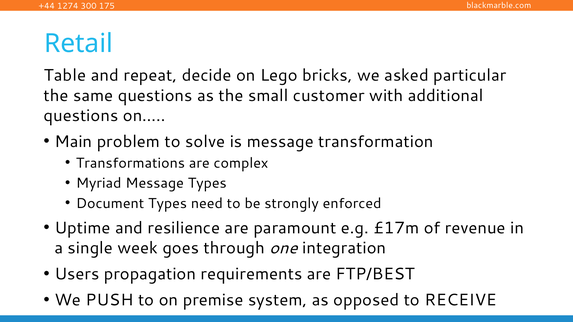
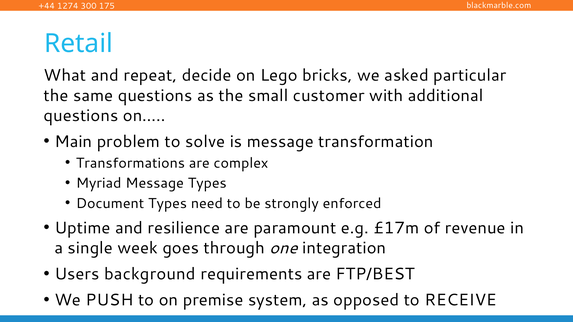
Table: Table -> What
propagation: propagation -> background
